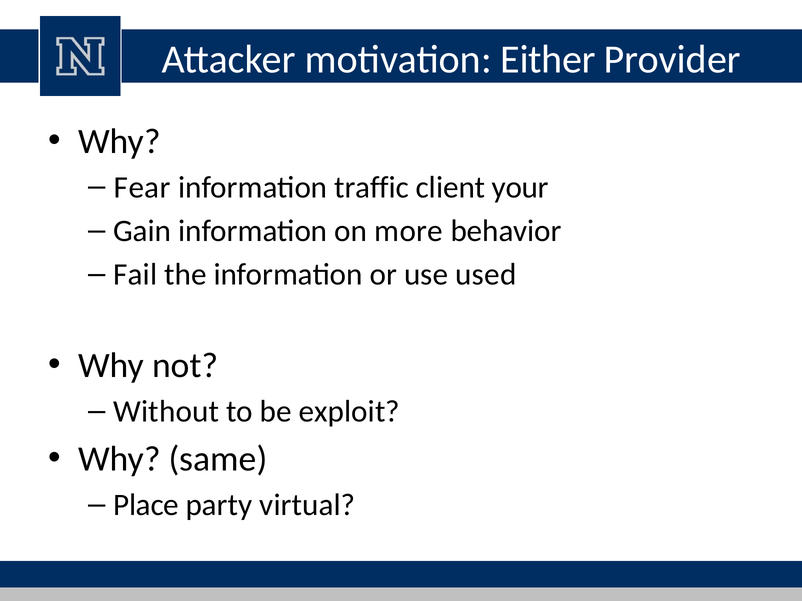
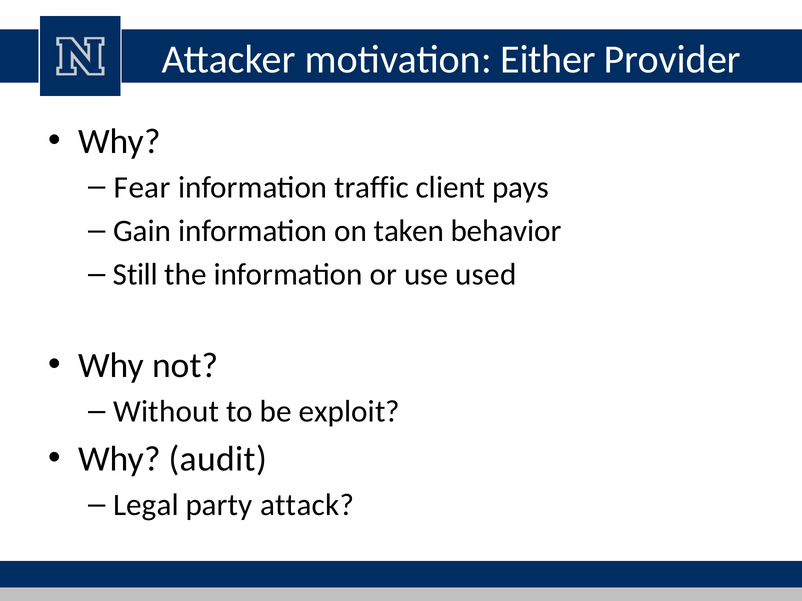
your: your -> pays
more: more -> taken
Fail: Fail -> Still
same: same -> audit
Place: Place -> Legal
virtual: virtual -> attack
